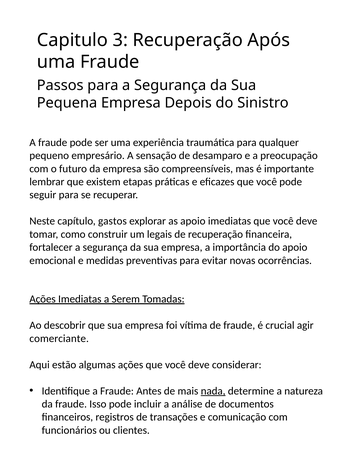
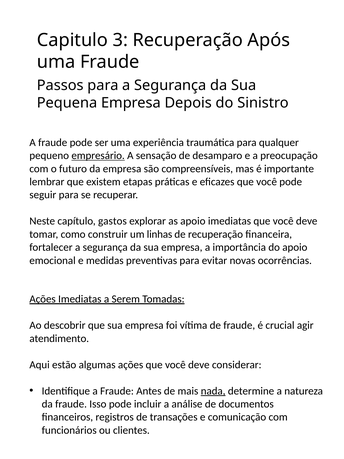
empresário underline: none -> present
legais: legais -> linhas
comerciante: comerciante -> atendimento
